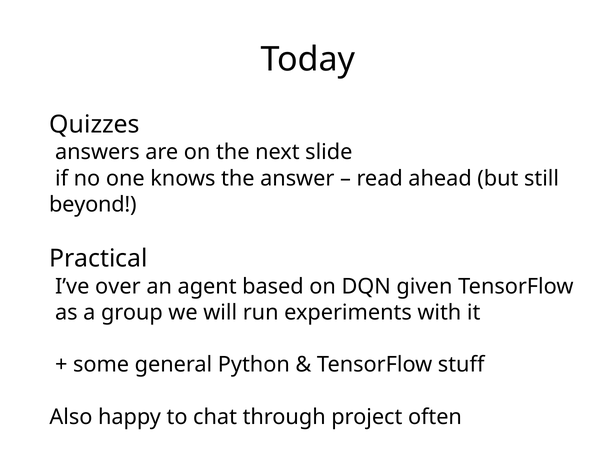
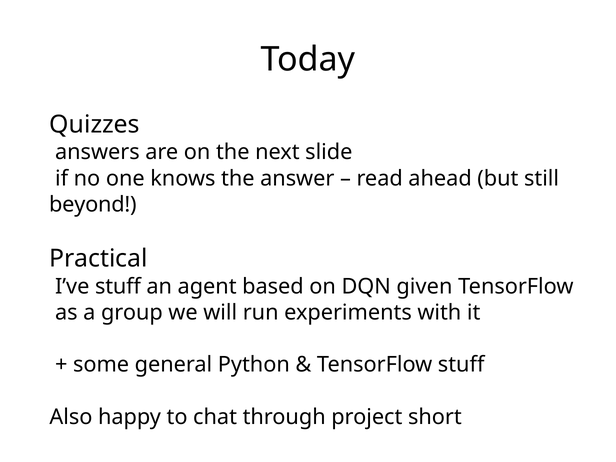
I’ve over: over -> stuff
often: often -> short
